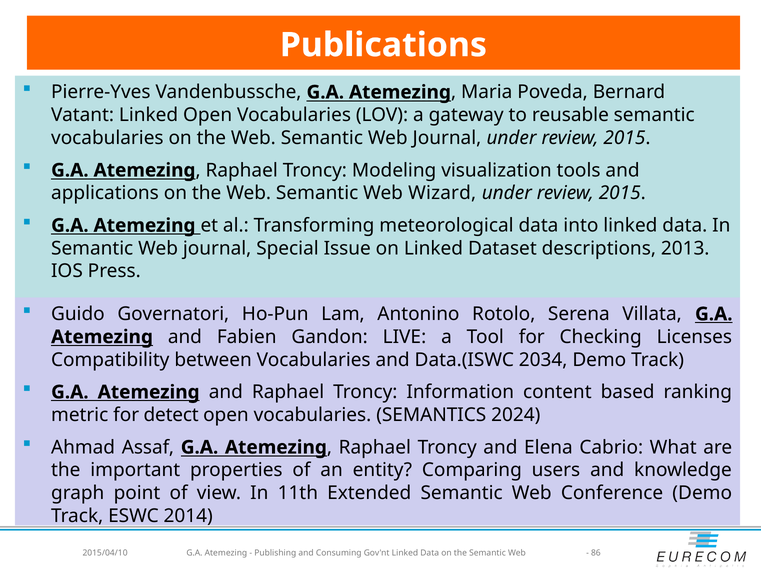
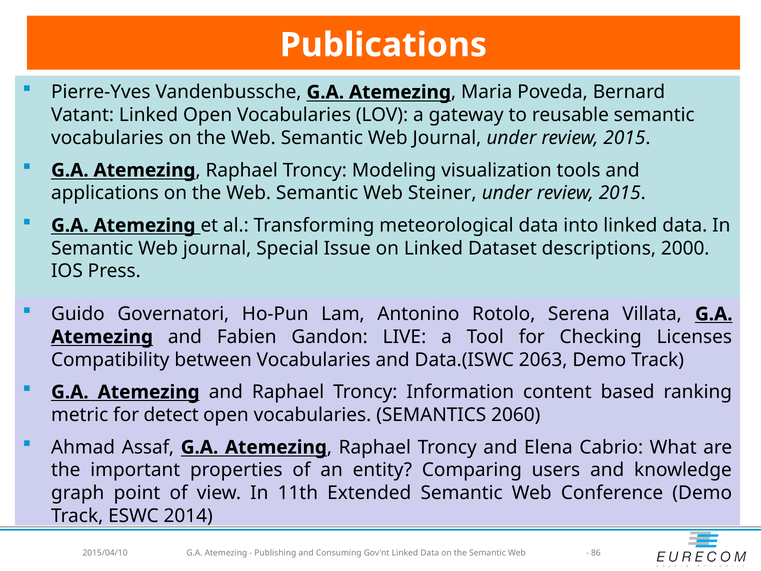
Wizard: Wizard -> Steiner
2013: 2013 -> 2000
2034: 2034 -> 2063
2024: 2024 -> 2060
